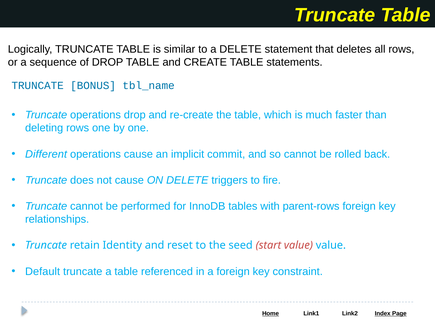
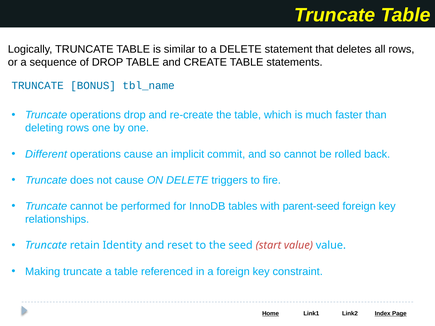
parent-rows: parent-rows -> parent-seed
Default: Default -> Making
